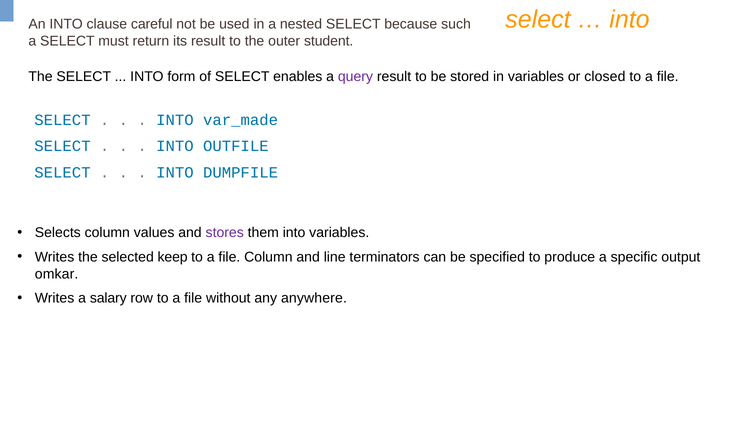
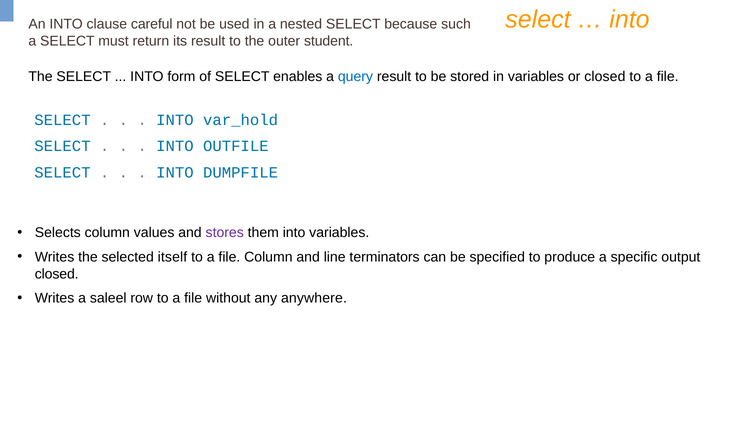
query colour: purple -> blue
var_made: var_made -> var_hold
keep: keep -> itself
omkar at (57, 273): omkar -> closed
salary: salary -> saleel
